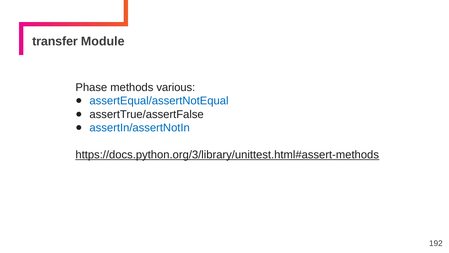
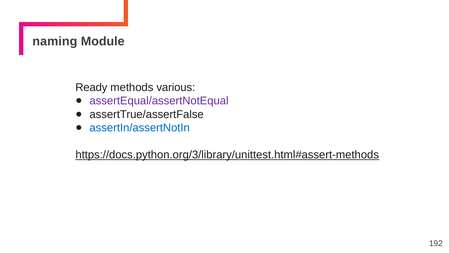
transfer: transfer -> naming
Phase: Phase -> Ready
assertEqual/assertNotEqual colour: blue -> purple
